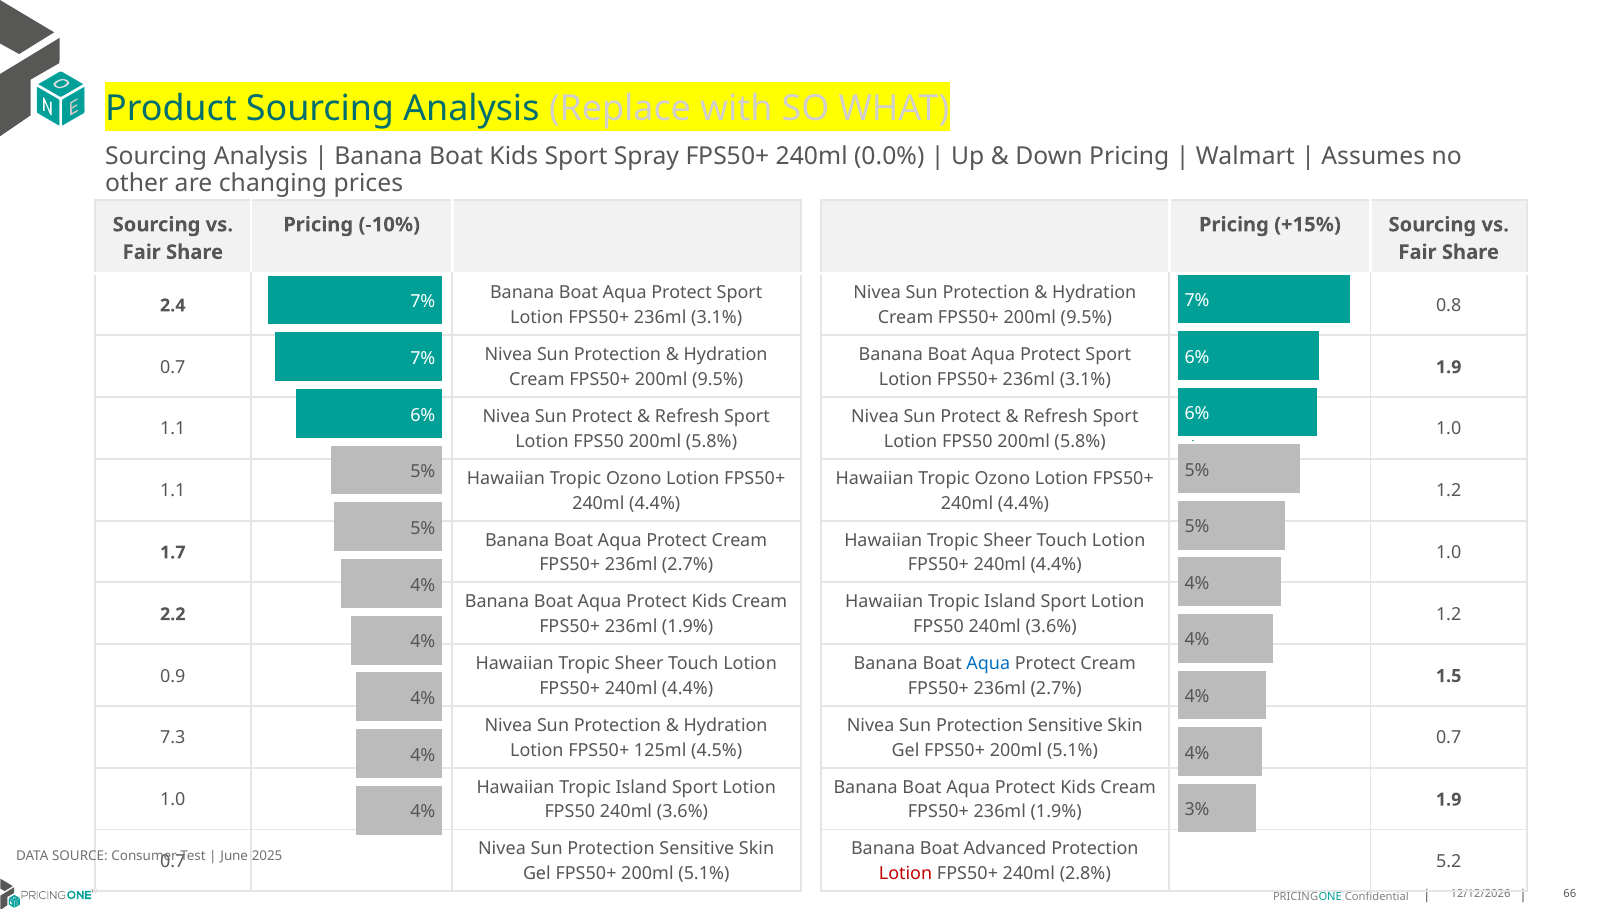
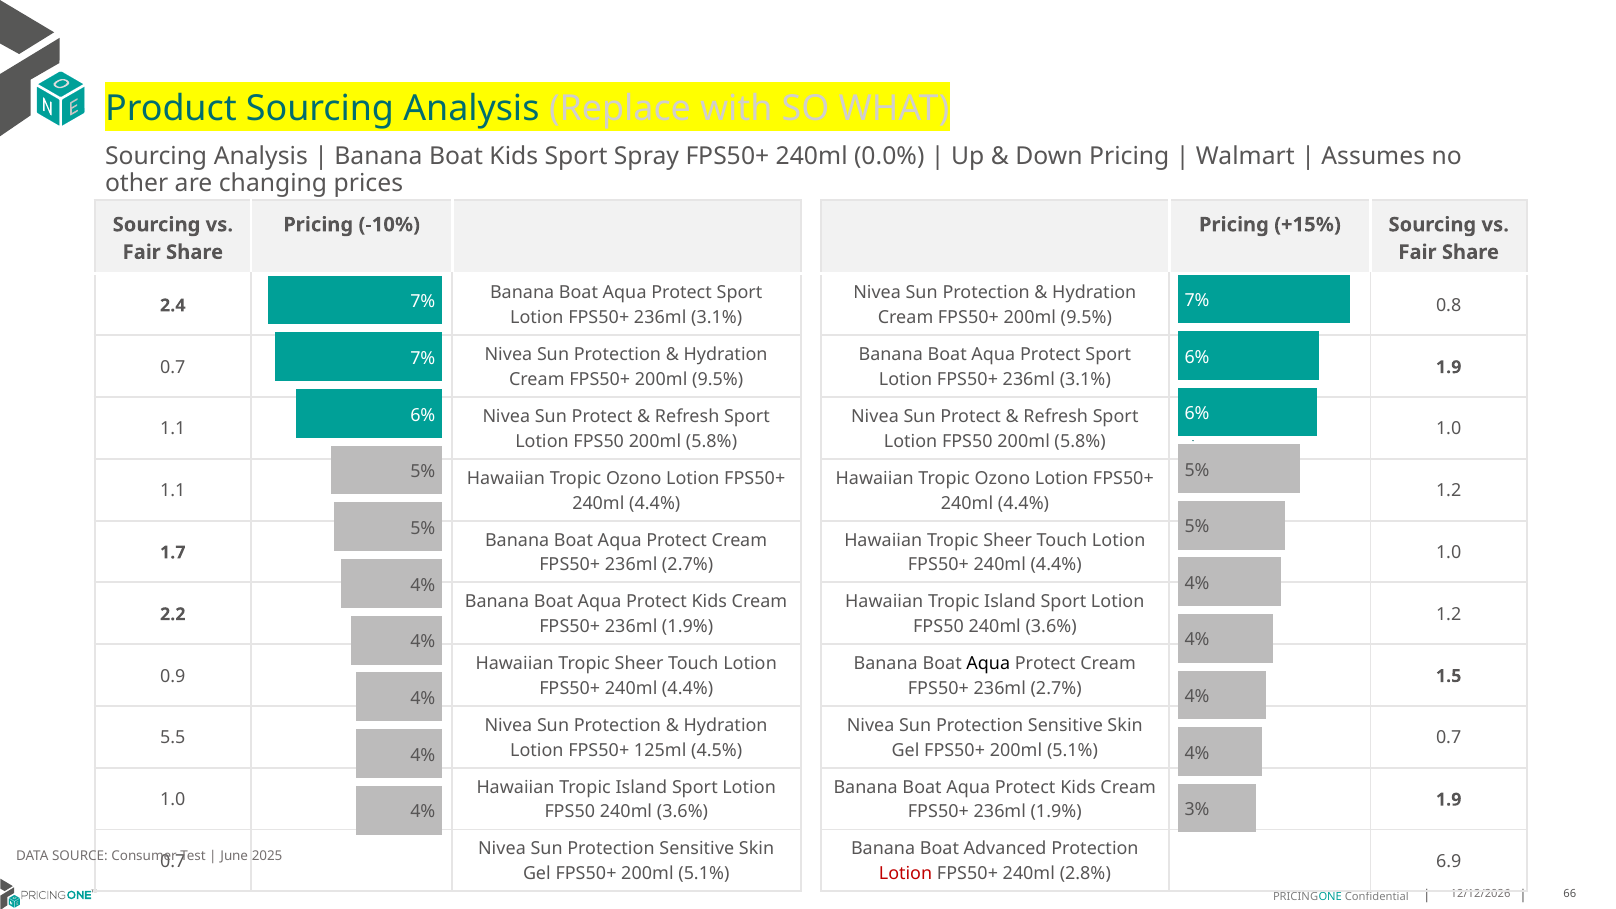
Aqua at (988, 664) colour: blue -> black
7.3: 7.3 -> 5.5
5.2: 5.2 -> 6.9
